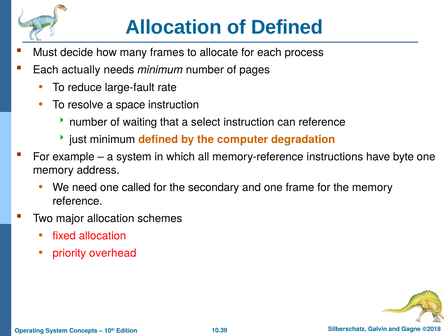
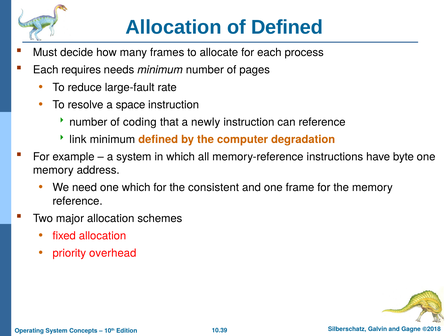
actually: actually -> requires
waiting: waiting -> coding
select: select -> newly
just: just -> link
one called: called -> which
secondary: secondary -> consistent
